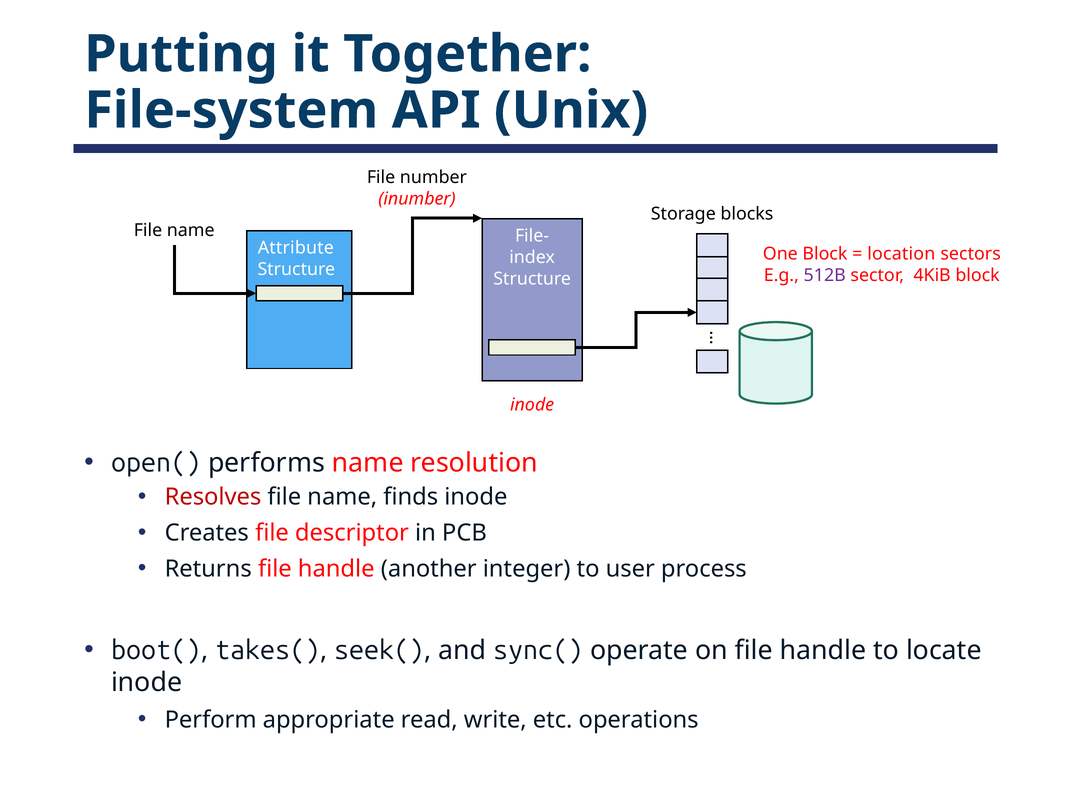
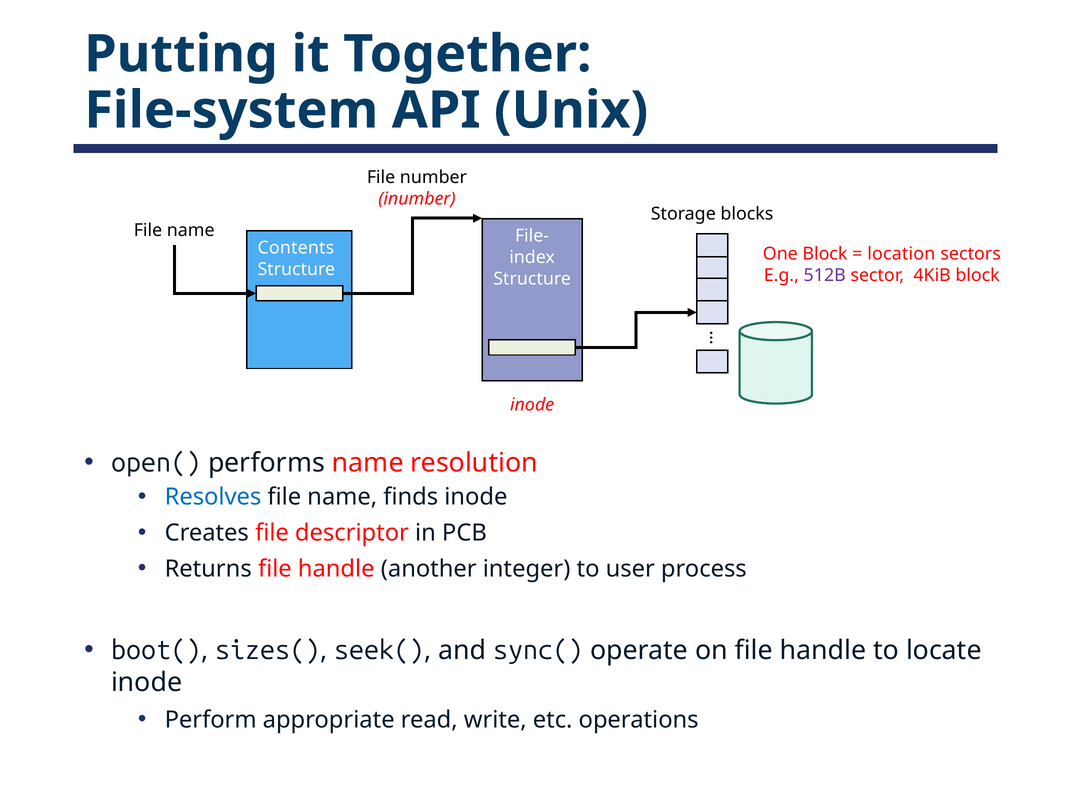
Attribute: Attribute -> Contents
Resolves colour: red -> blue
takes(: takes( -> sizes(
